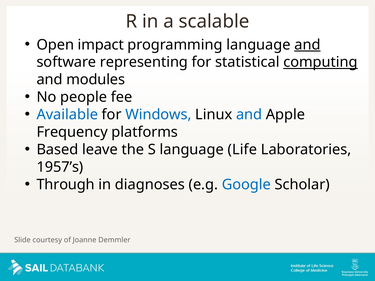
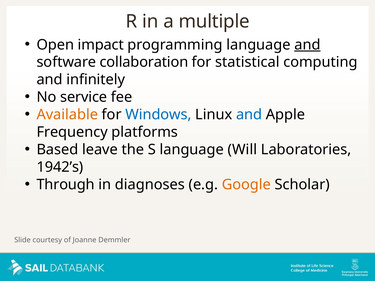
scalable: scalable -> multiple
representing: representing -> collaboration
computing underline: present -> none
modules: modules -> infinitely
people: people -> service
Available colour: blue -> orange
Life: Life -> Will
1957’s: 1957’s -> 1942’s
Google colour: blue -> orange
